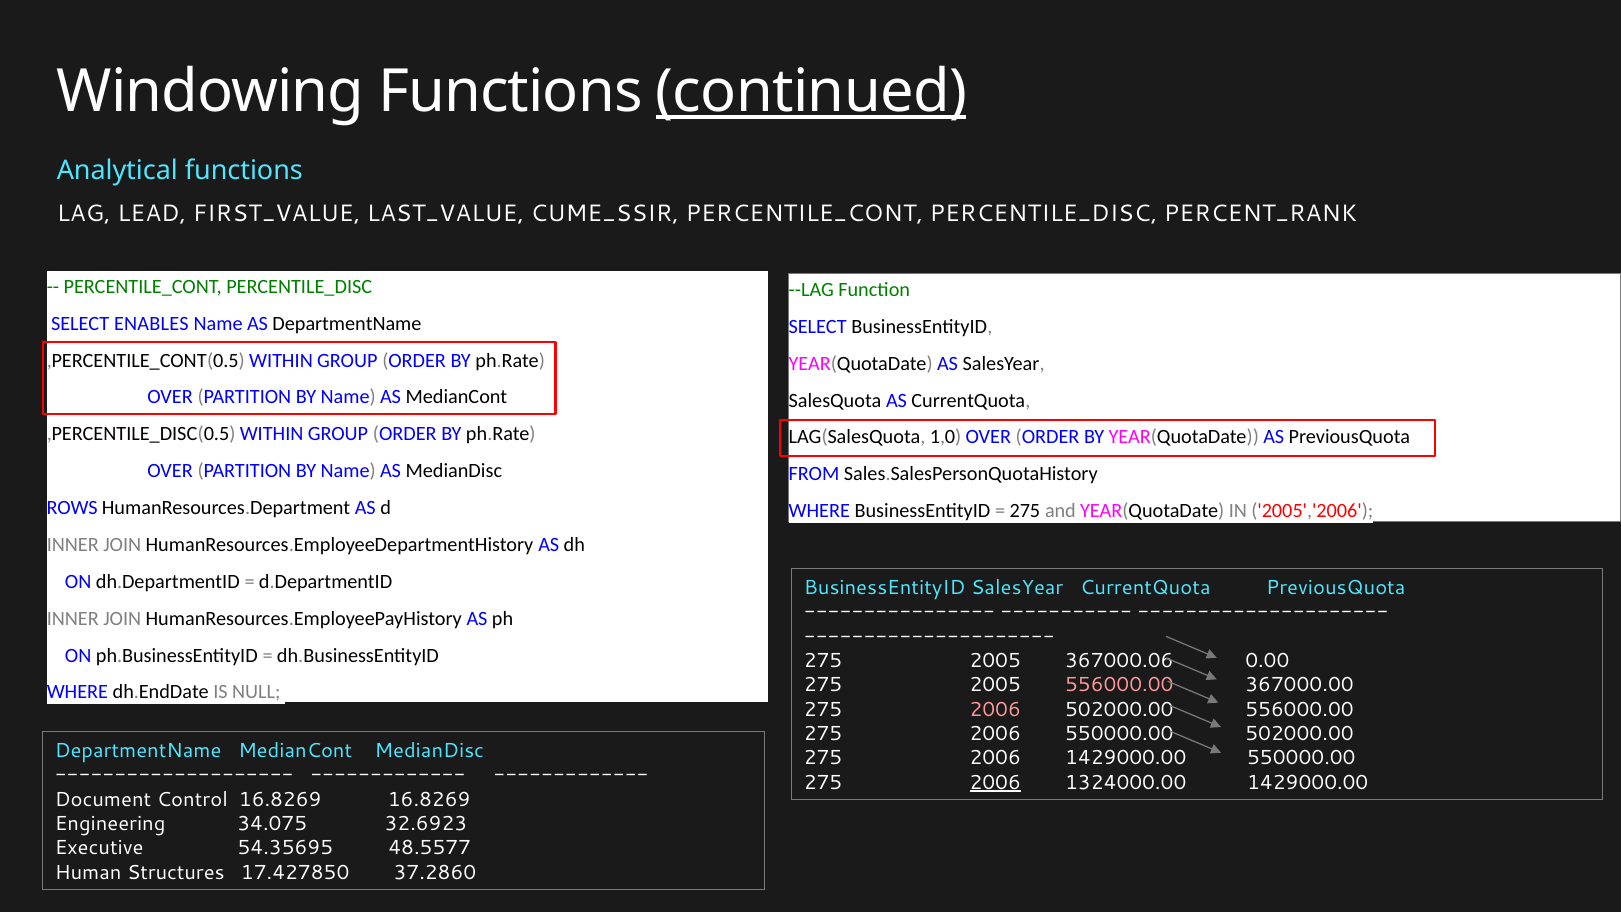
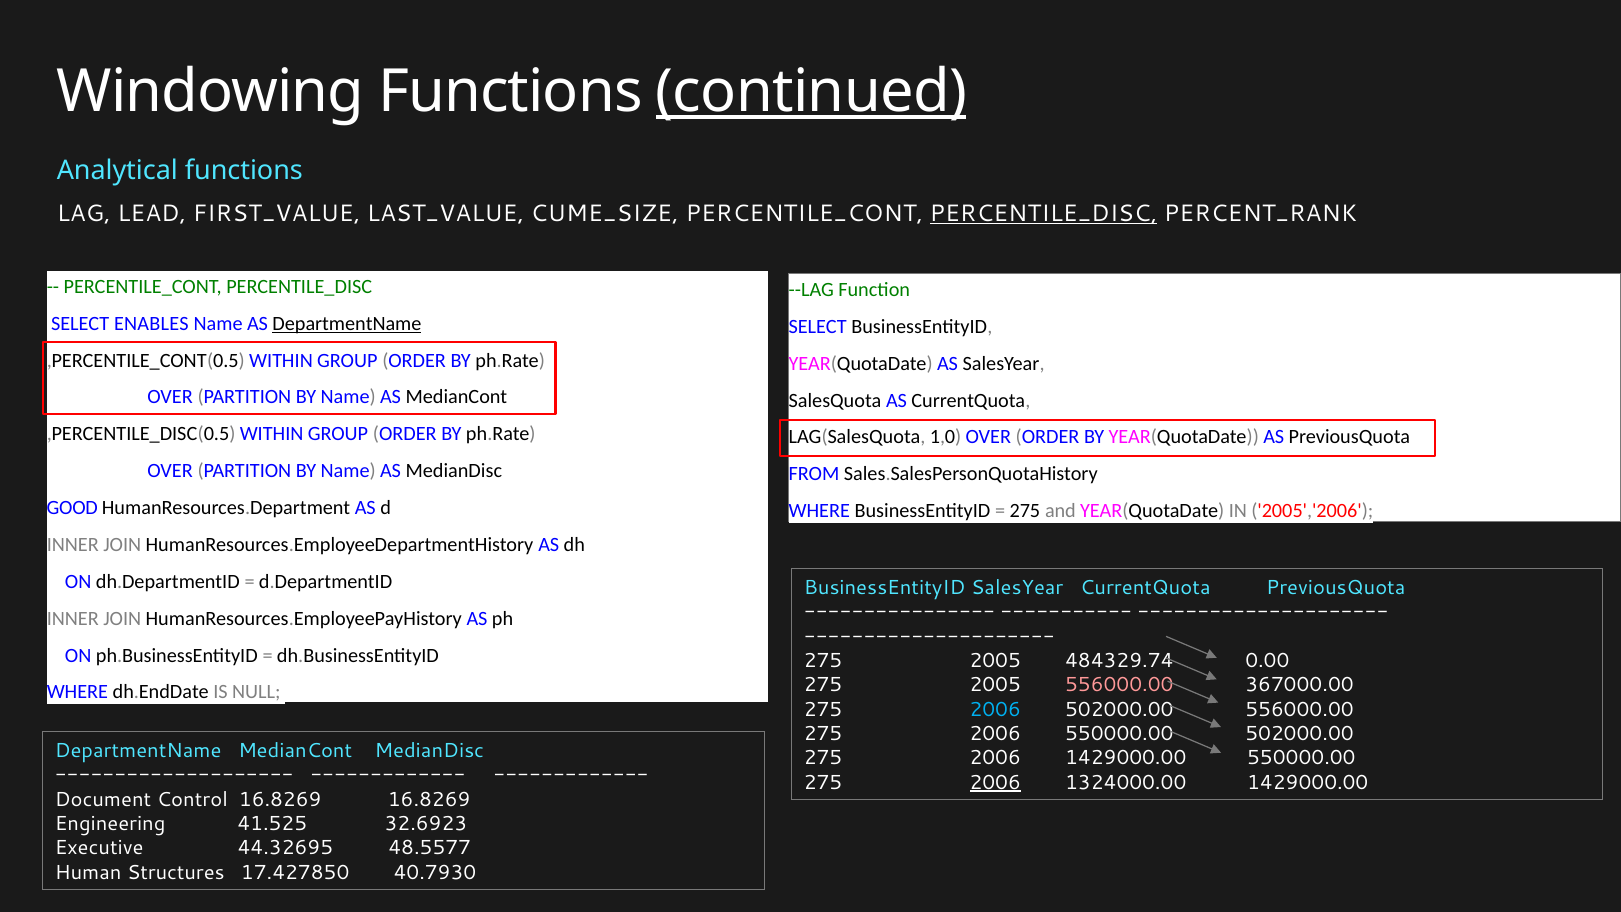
CUME_SSIR: CUME_SSIR -> CUME_SIZE
PERCENTILE_DISC at (1044, 213) underline: none -> present
DepartmentName at (347, 323) underline: none -> present
ROWS: ROWS -> GOOD
367000.06: 367000.06 -> 484329.74
2006 at (995, 709) colour: pink -> light blue
34.075: 34.075 -> 41.525
54.35695: 54.35695 -> 44.32695
37.2860: 37.2860 -> 40.7930
